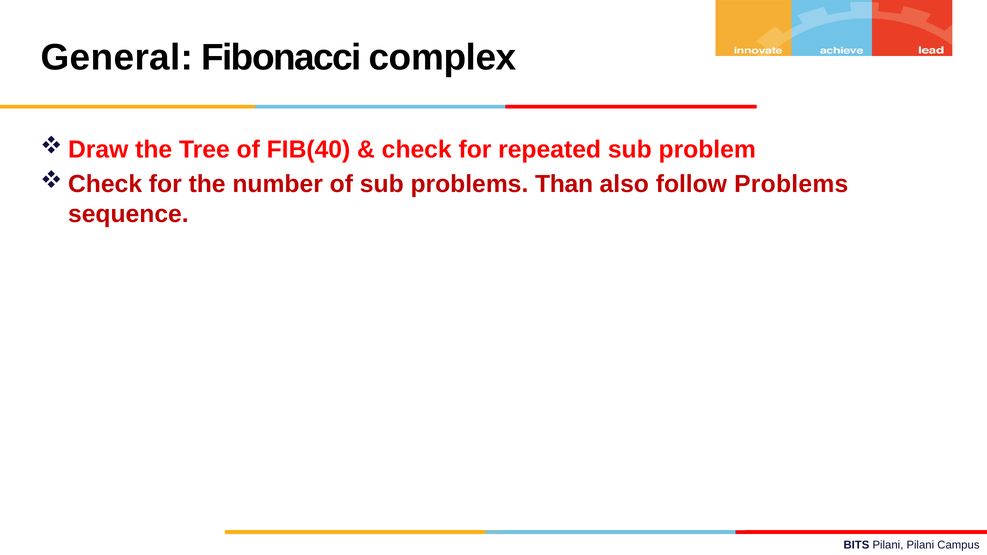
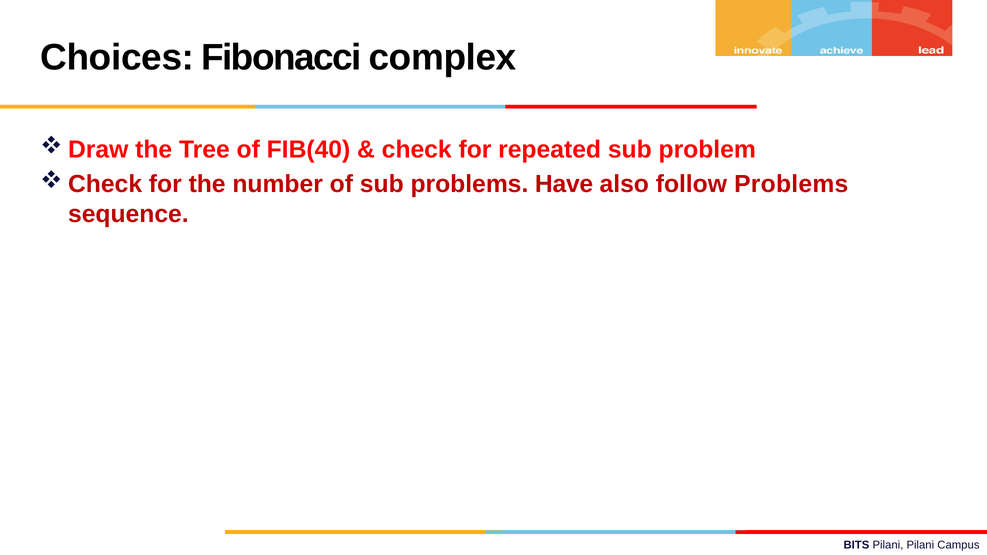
General: General -> Choices
Than: Than -> Have
